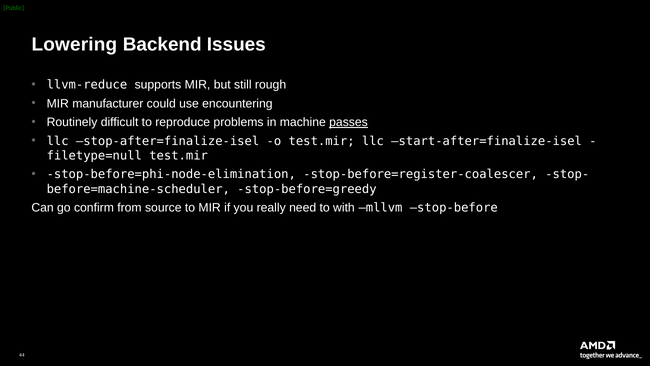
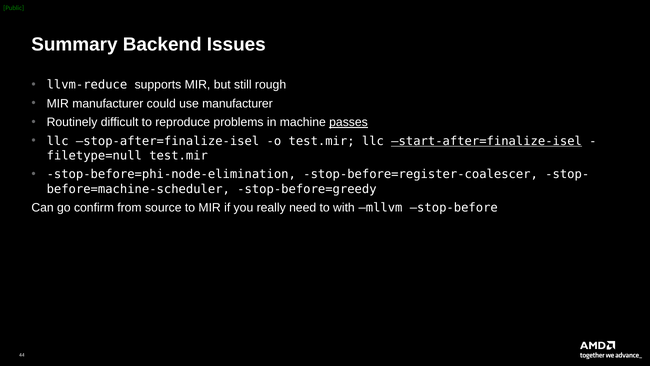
Lowering: Lowering -> Summary
use encountering: encountering -> manufacturer
start-after=finalize-isel underline: none -> present
